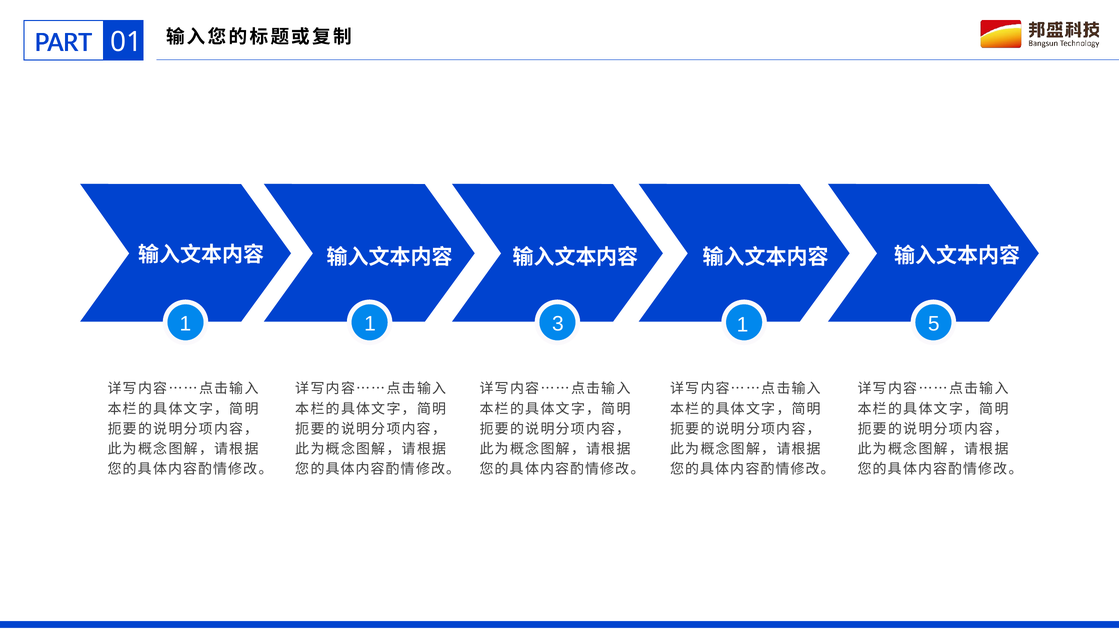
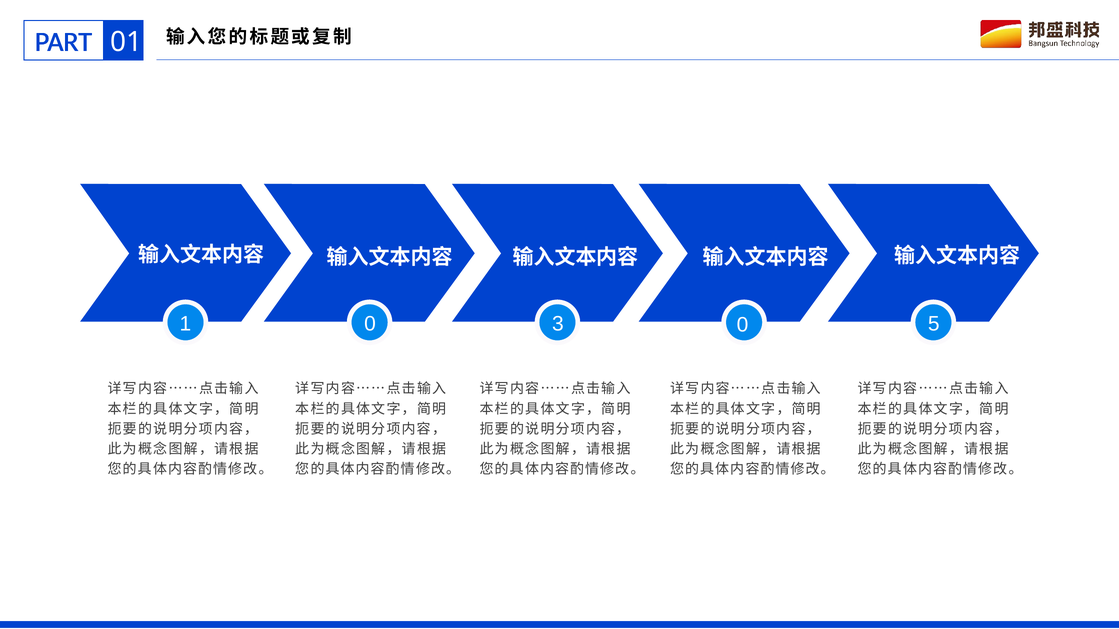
1 1: 1 -> 0
3 1: 1 -> 0
